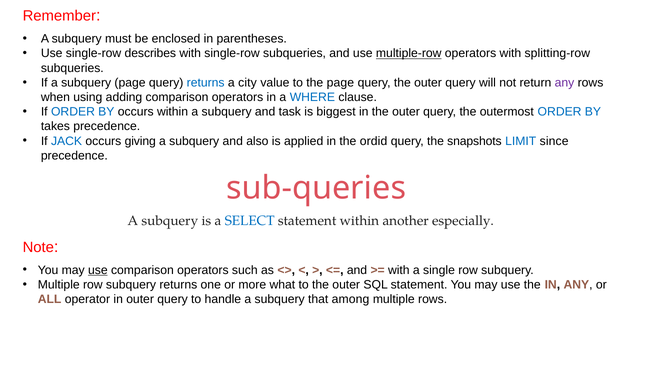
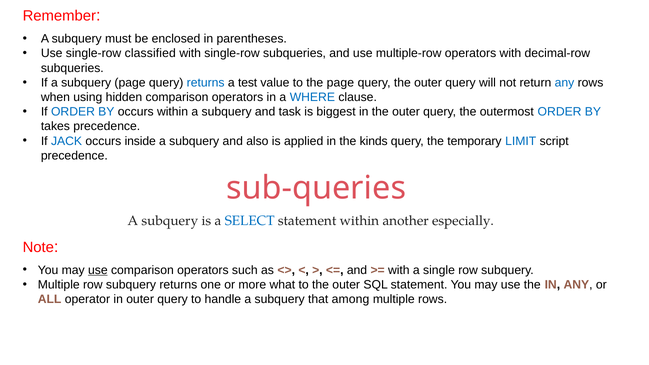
describes: describes -> classified
multiple-row underline: present -> none
splitting-row: splitting-row -> decimal-row
city: city -> test
any at (565, 83) colour: purple -> blue
adding: adding -> hidden
giving: giving -> inside
ordid: ordid -> kinds
snapshots: snapshots -> temporary
since: since -> script
